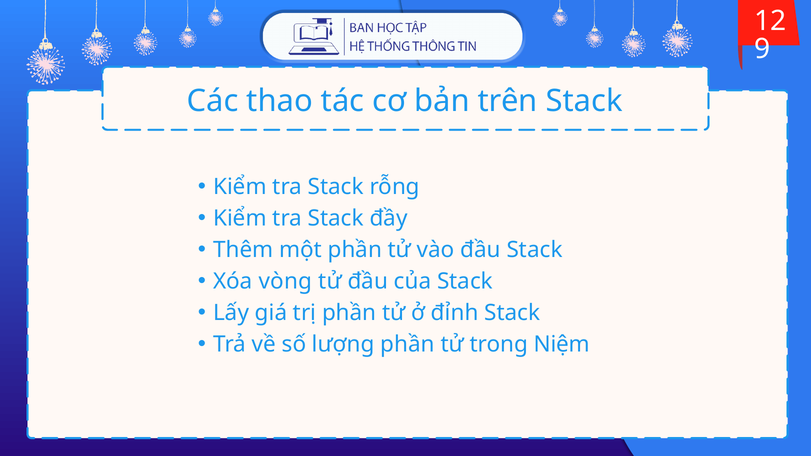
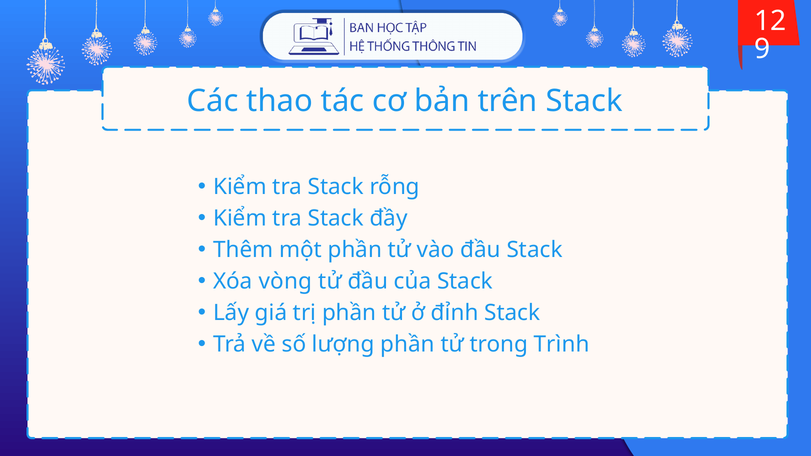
Niệm: Niệm -> Trình
